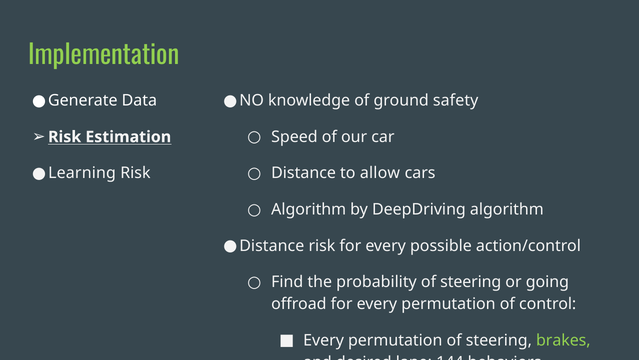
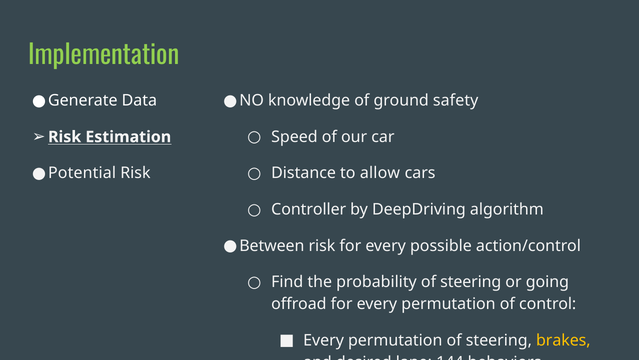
Learning: Learning -> Potential
Algorithm at (309, 209): Algorithm -> Controller
Distance at (272, 245): Distance -> Between
brakes colour: light green -> yellow
